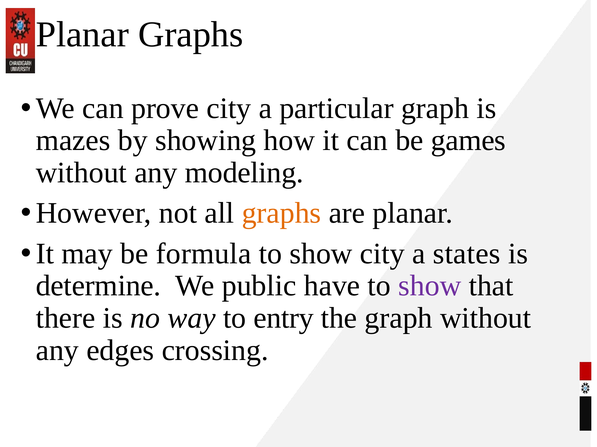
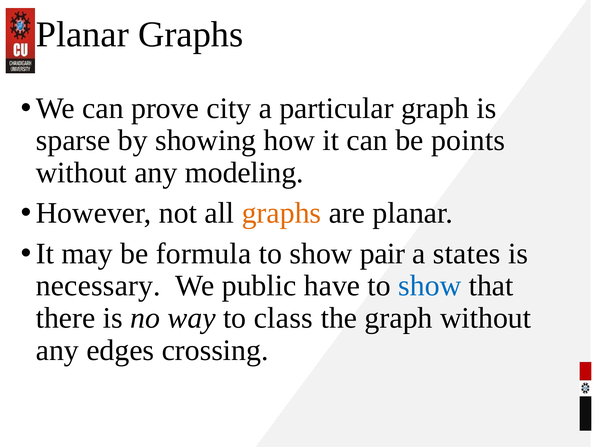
mazes: mazes -> sparse
games: games -> points
show city: city -> pair
determine: determine -> necessary
show at (430, 286) colour: purple -> blue
entry: entry -> class
